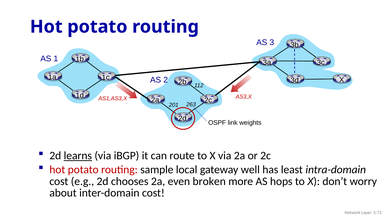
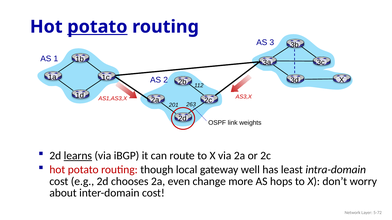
potato at (97, 27) underline: none -> present
sample: sample -> though
broken: broken -> change
